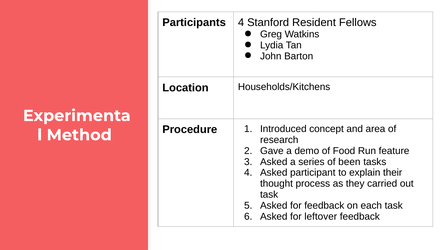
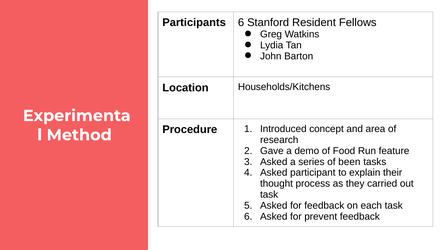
Participants 4: 4 -> 6
leftover: leftover -> prevent
